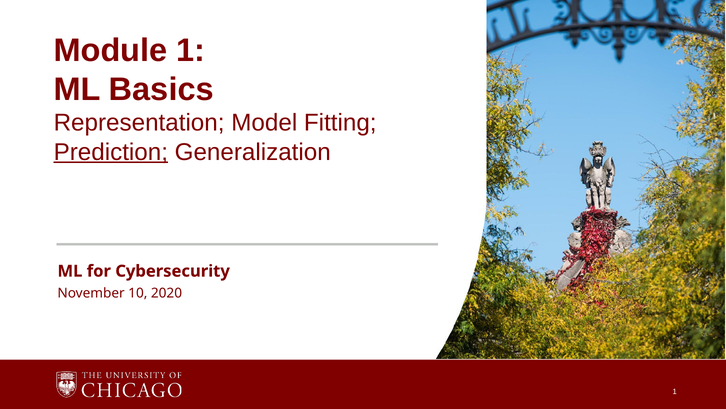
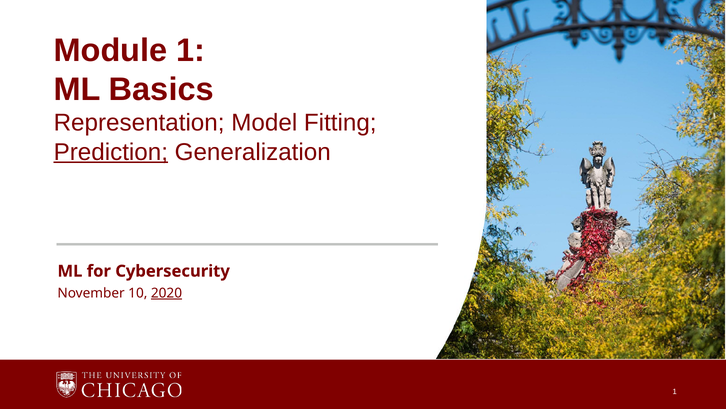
2020 underline: none -> present
